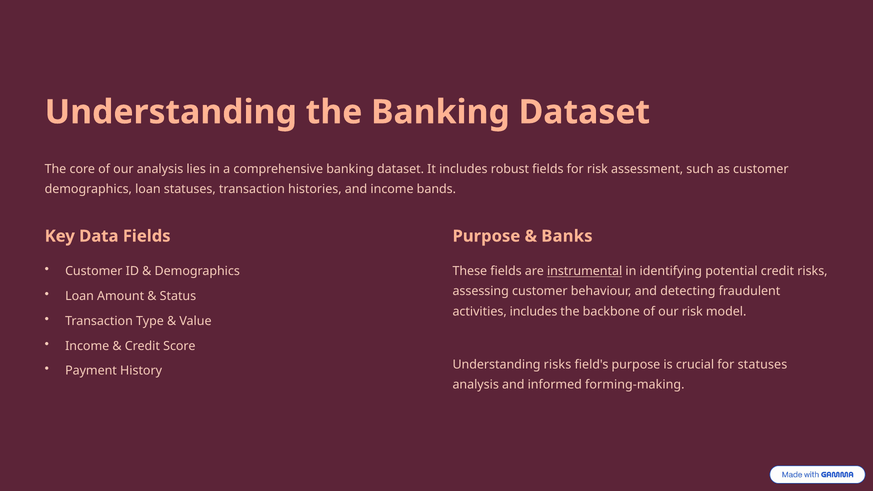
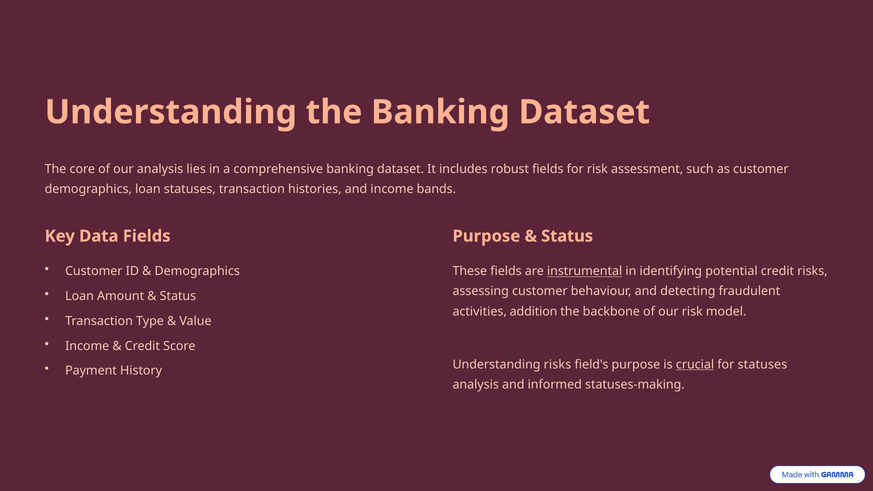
Banks at (567, 236): Banks -> Status
activities includes: includes -> addition
crucial underline: none -> present
forming-making: forming-making -> statuses-making
